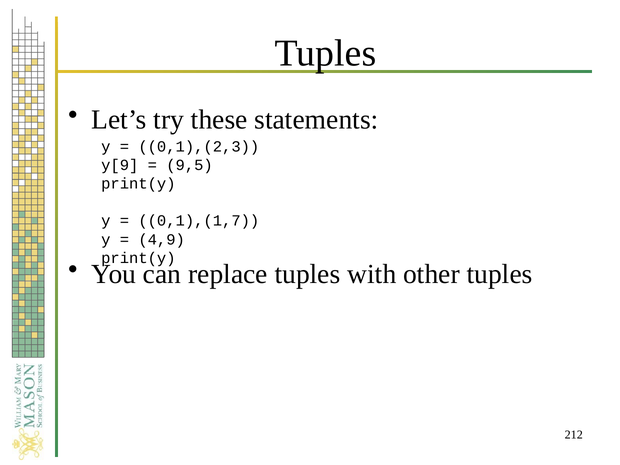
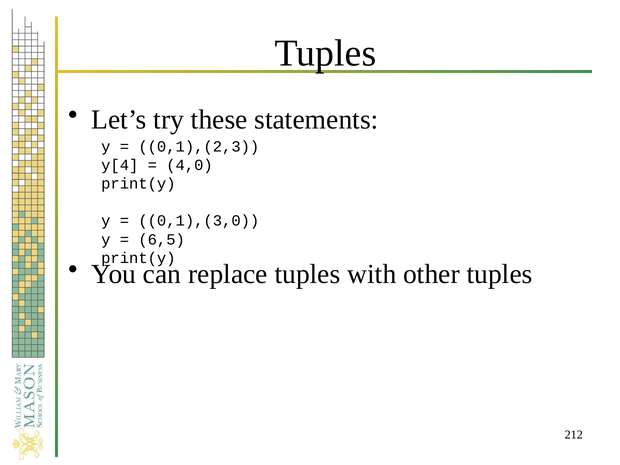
y[9: y[9 -> y[4
9,5: 9,5 -> 4,0
0,1),(1,7: 0,1),(1,7 -> 0,1),(3,0
4,9: 4,9 -> 6,5
